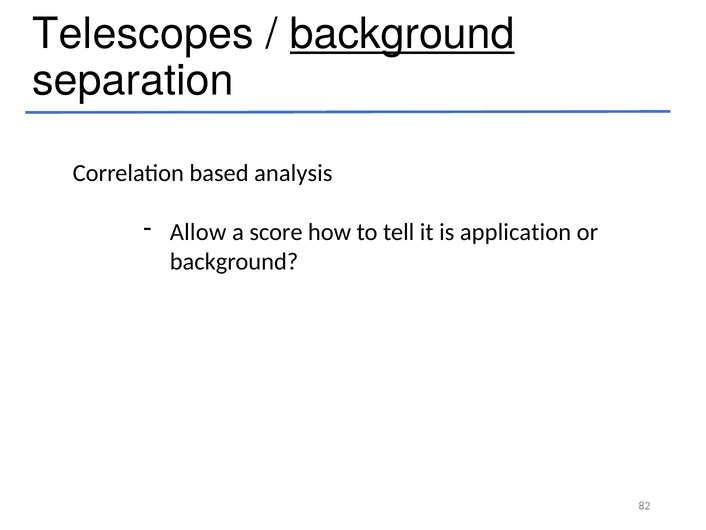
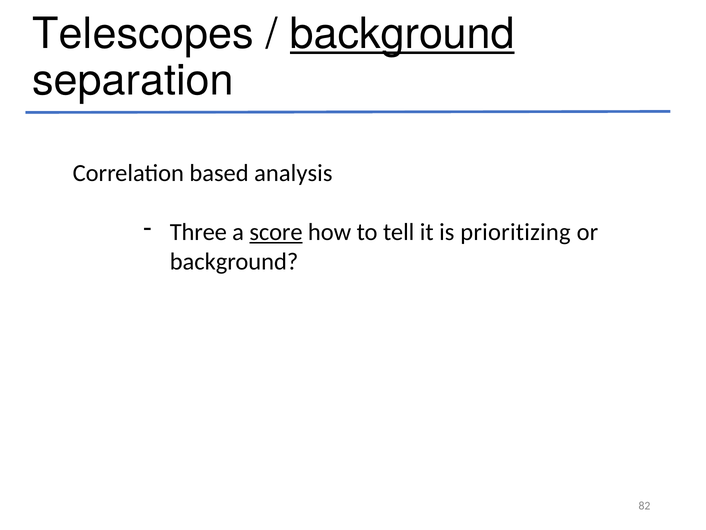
Allow: Allow -> Three
score underline: none -> present
application: application -> prioritizing
